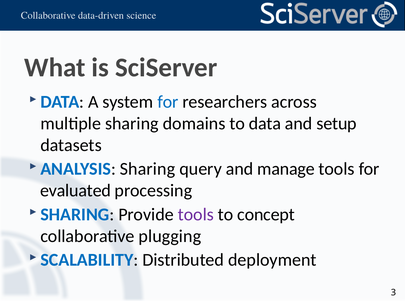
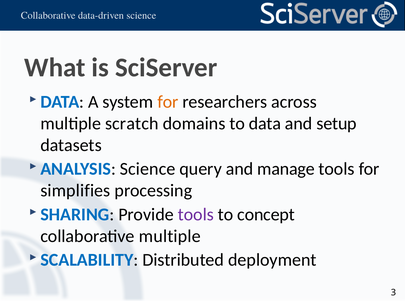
for at (168, 102) colour: blue -> orange
multiple sharing: sharing -> scratch
ANALYSIS Sharing: Sharing -> Science
evaluated: evaluated -> simplifies
collaborative plugging: plugging -> multiple
